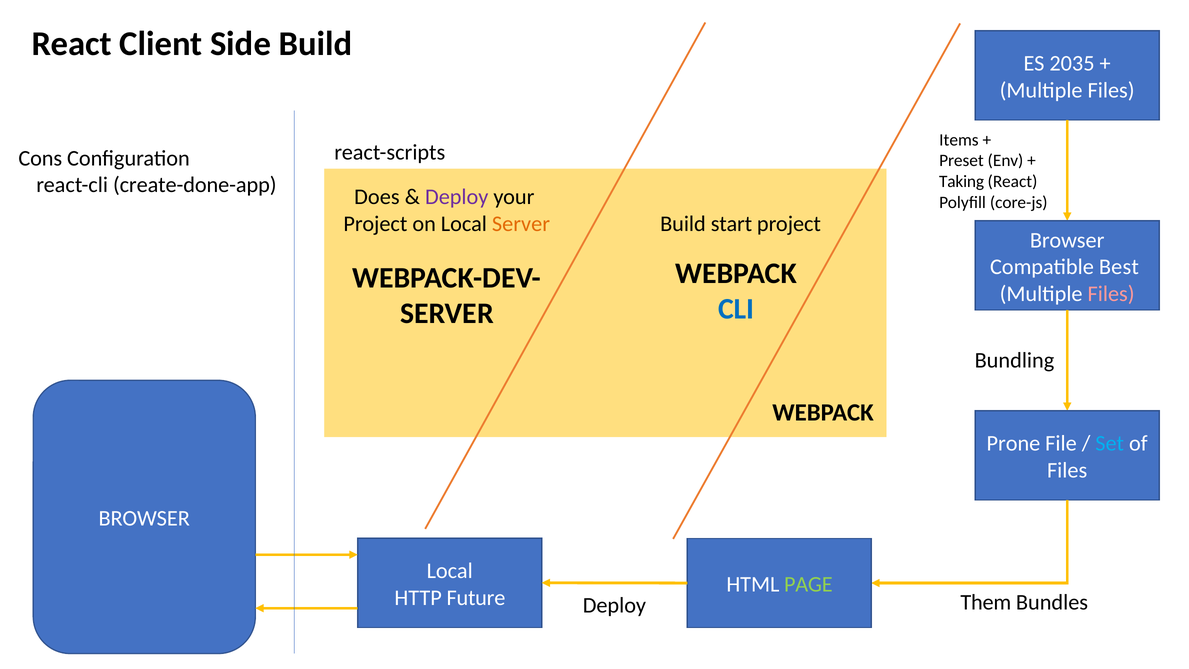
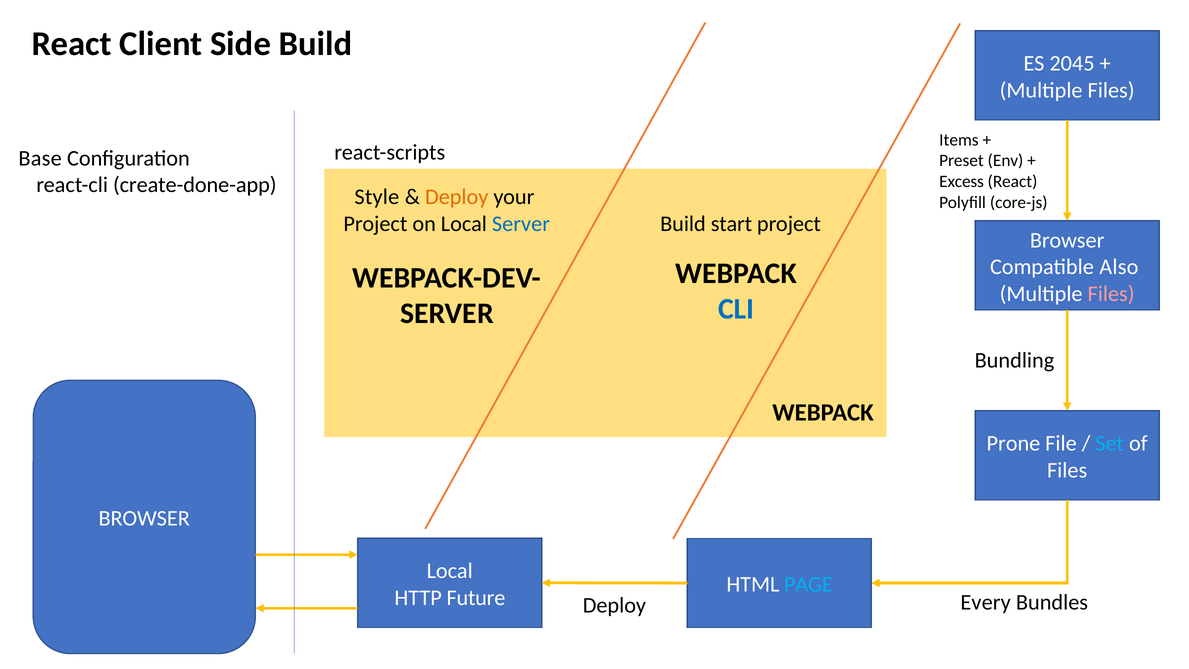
2035: 2035 -> 2045
Cons: Cons -> Base
Taking: Taking -> Excess
Does: Does -> Style
Deploy at (457, 197) colour: purple -> orange
Server at (521, 224) colour: orange -> blue
Best: Best -> Also
PAGE colour: light green -> light blue
Them: Them -> Every
